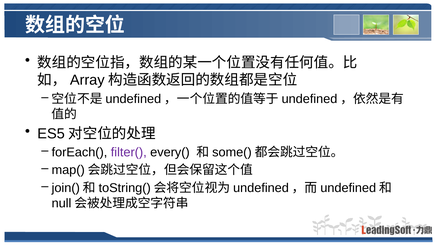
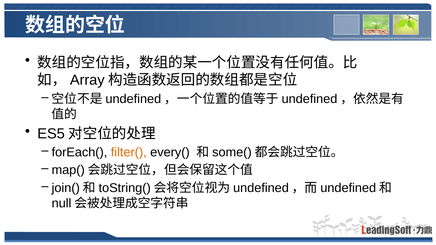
filter( colour: purple -> orange
